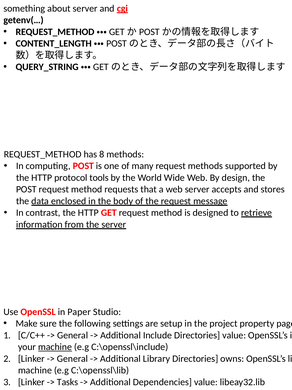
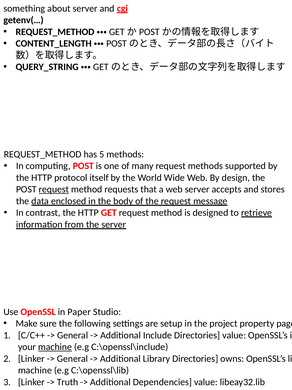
8: 8 -> 5
tools: tools -> itself
request at (54, 189) underline: none -> present
Tasks: Tasks -> Truth
